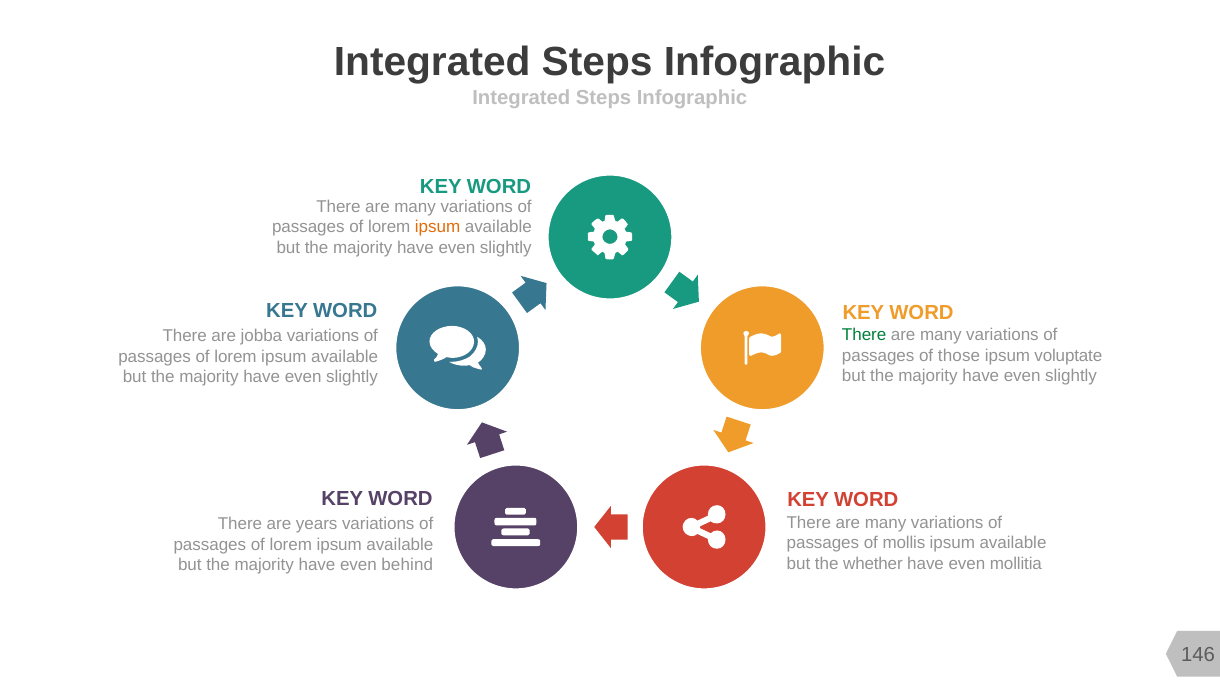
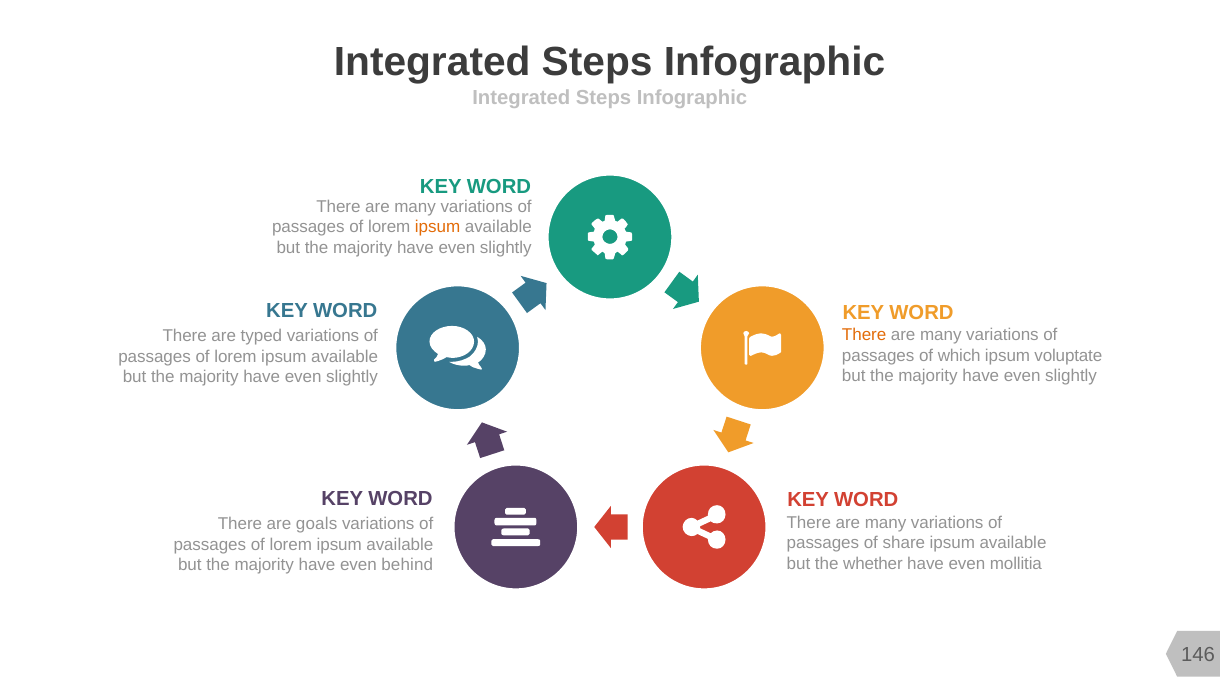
There at (864, 335) colour: green -> orange
jobba: jobba -> typed
those: those -> which
years: years -> goals
mollis: mollis -> share
